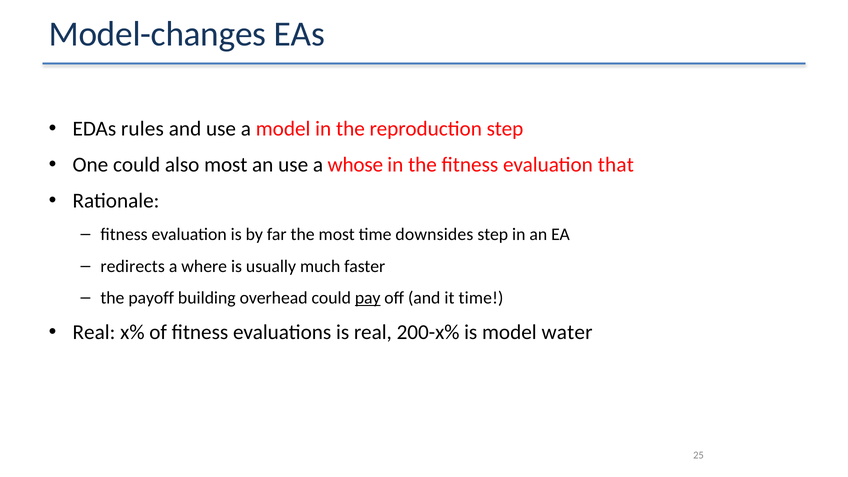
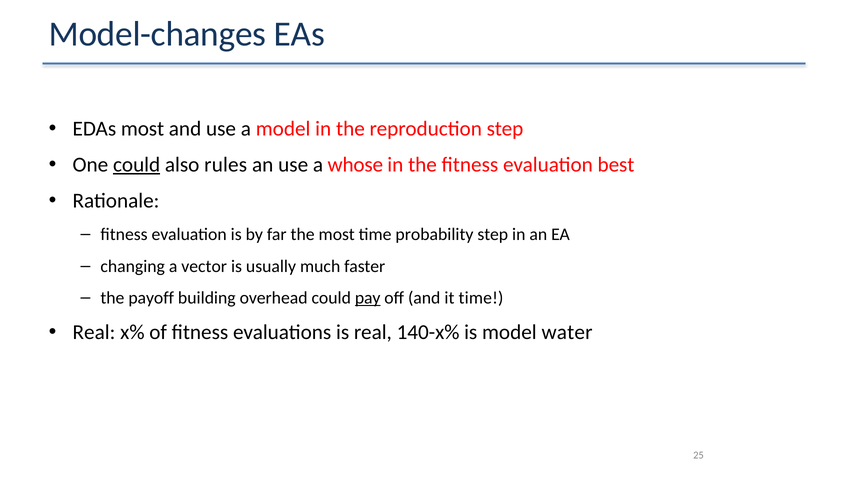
EDAs rules: rules -> most
could at (137, 165) underline: none -> present
also most: most -> rules
that: that -> best
downsides: downsides -> probability
redirects: redirects -> changing
where: where -> vector
200-x%: 200-x% -> 140-x%
